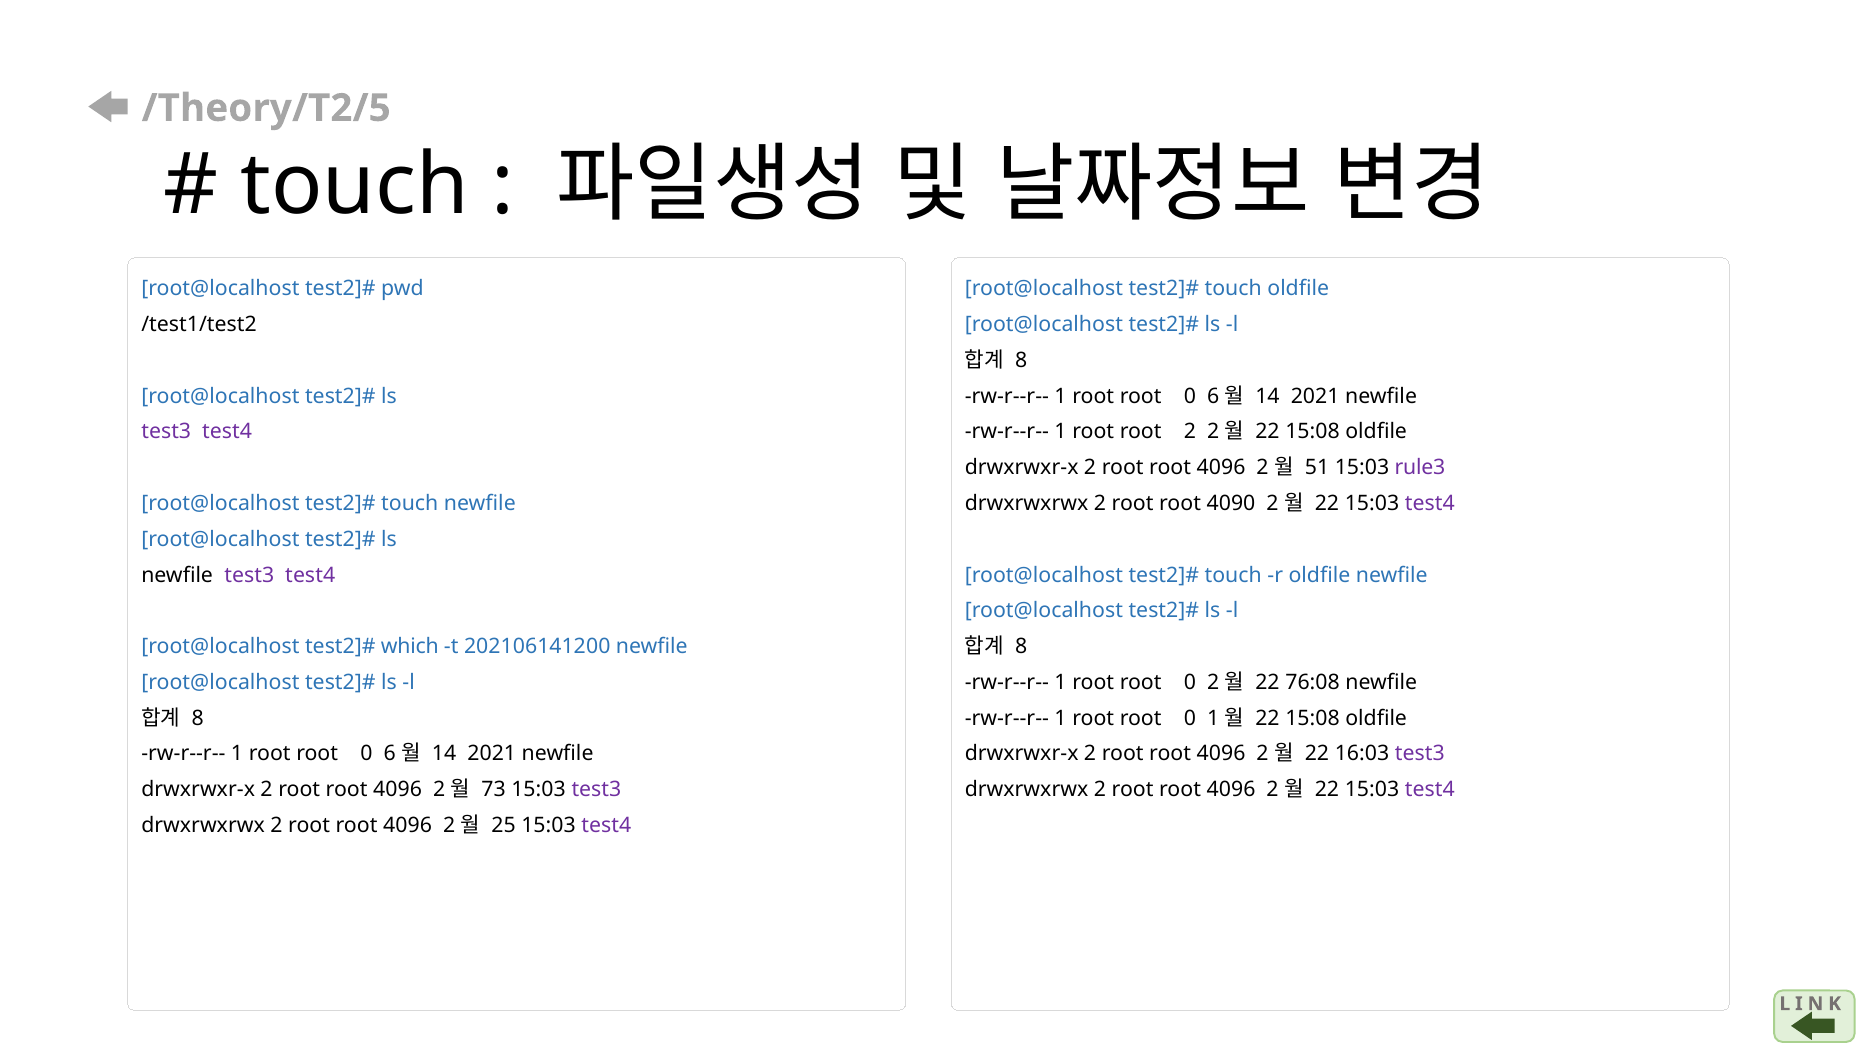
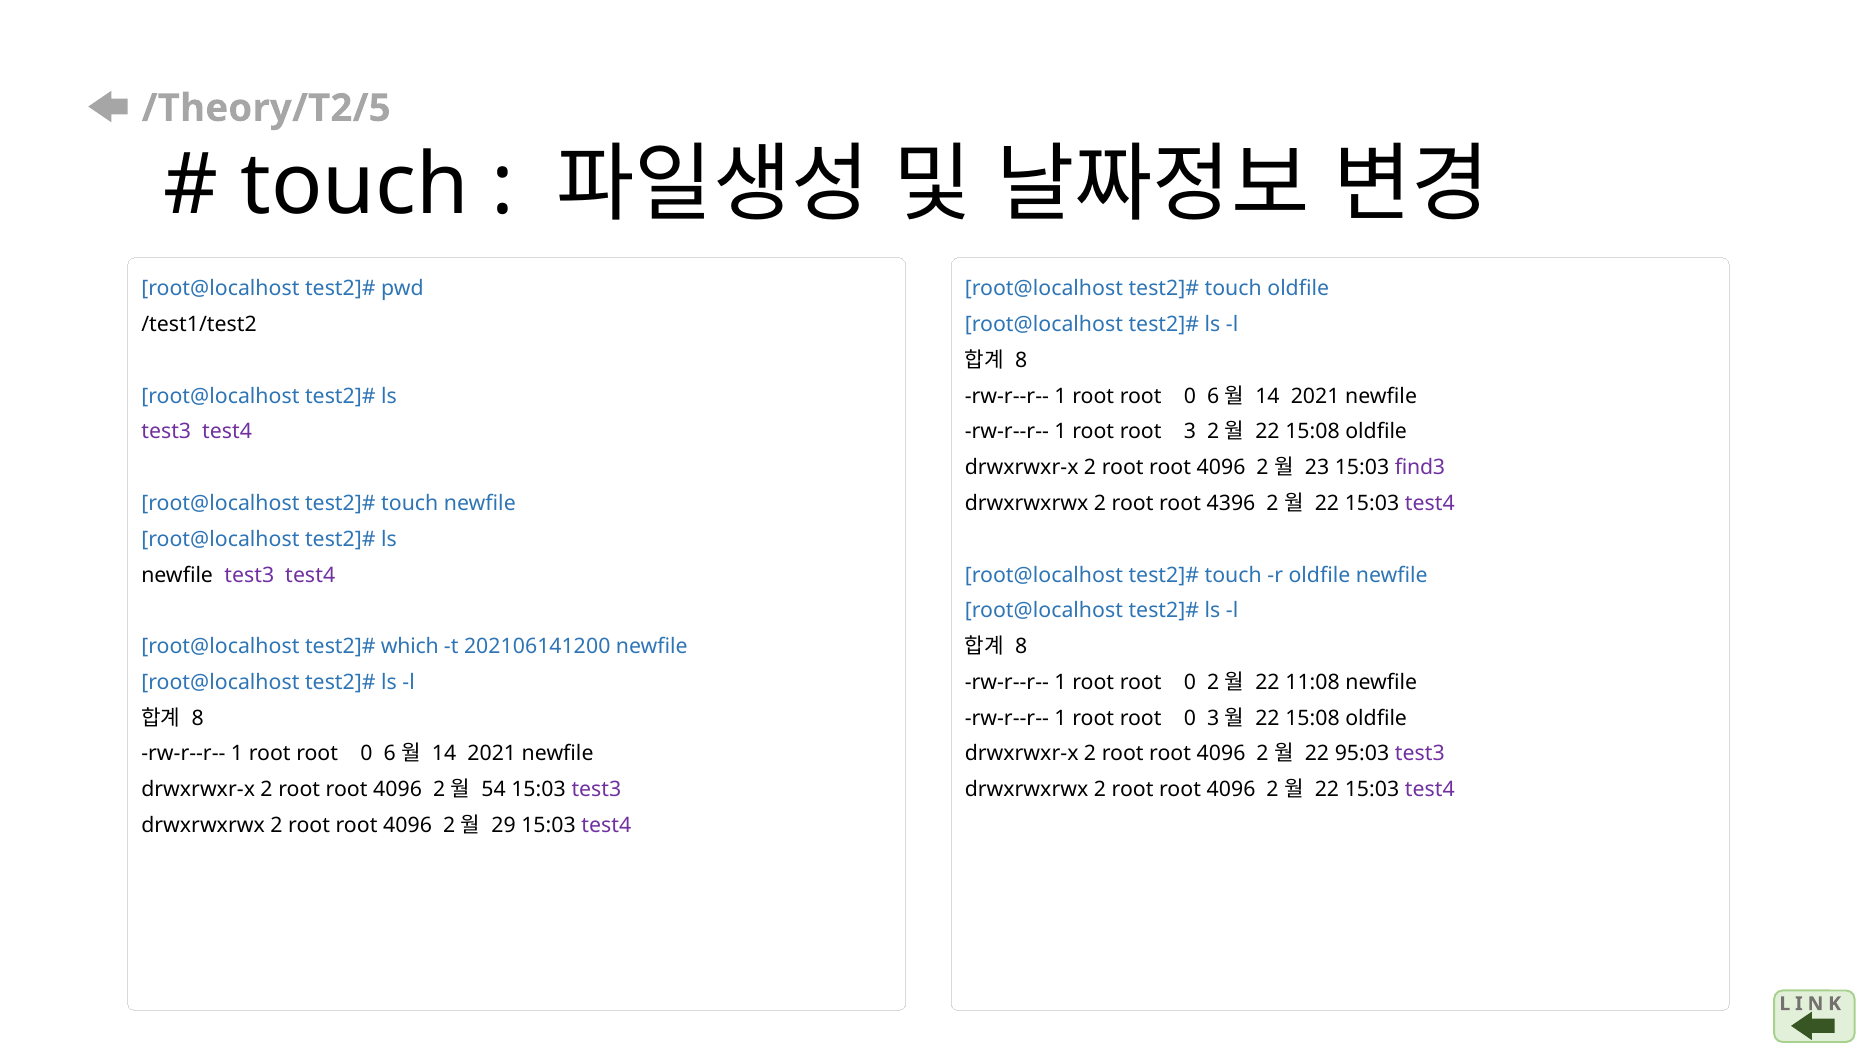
root 2: 2 -> 3
51: 51 -> 23
rule3: rule3 -> find3
4090: 4090 -> 4396
76:08: 76:08 -> 11:08
0 1: 1 -> 3
16:03: 16:03 -> 95:03
73: 73 -> 54
25: 25 -> 29
